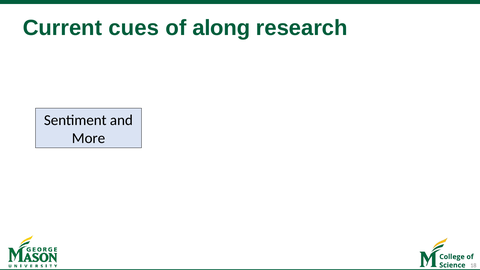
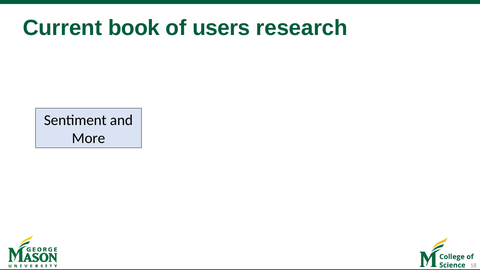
cues: cues -> book
along: along -> users
